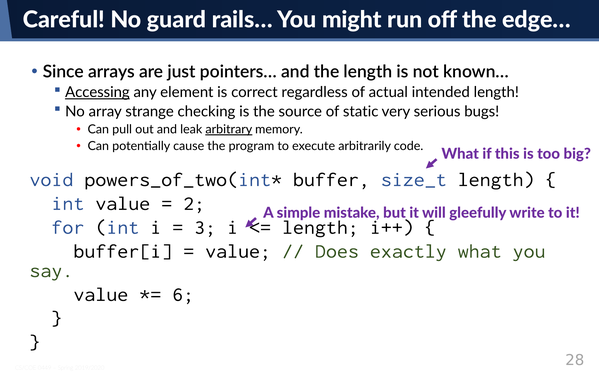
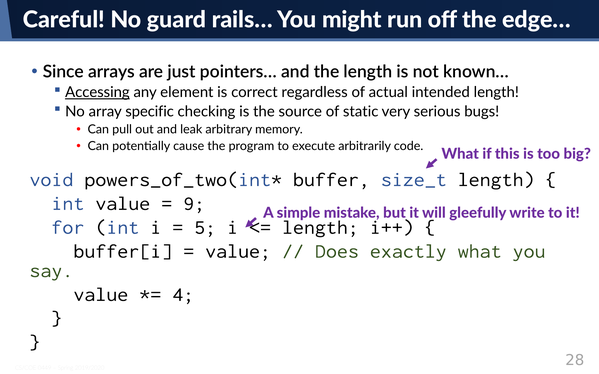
strange: strange -> specific
arbitrary underline: present -> none
2: 2 -> 9
3: 3 -> 5
6: 6 -> 4
